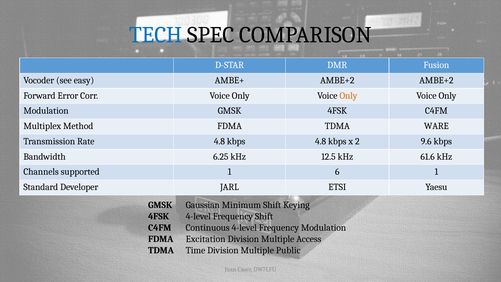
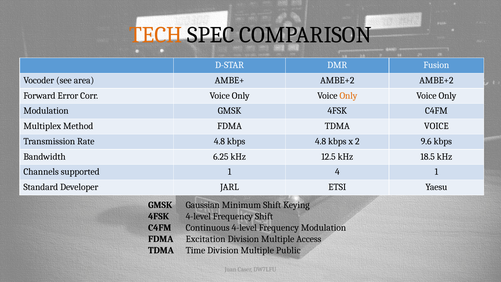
TECH colour: blue -> orange
easy: easy -> area
TDMA WARE: WARE -> VOICE
61.6: 61.6 -> 18.5
6: 6 -> 4
